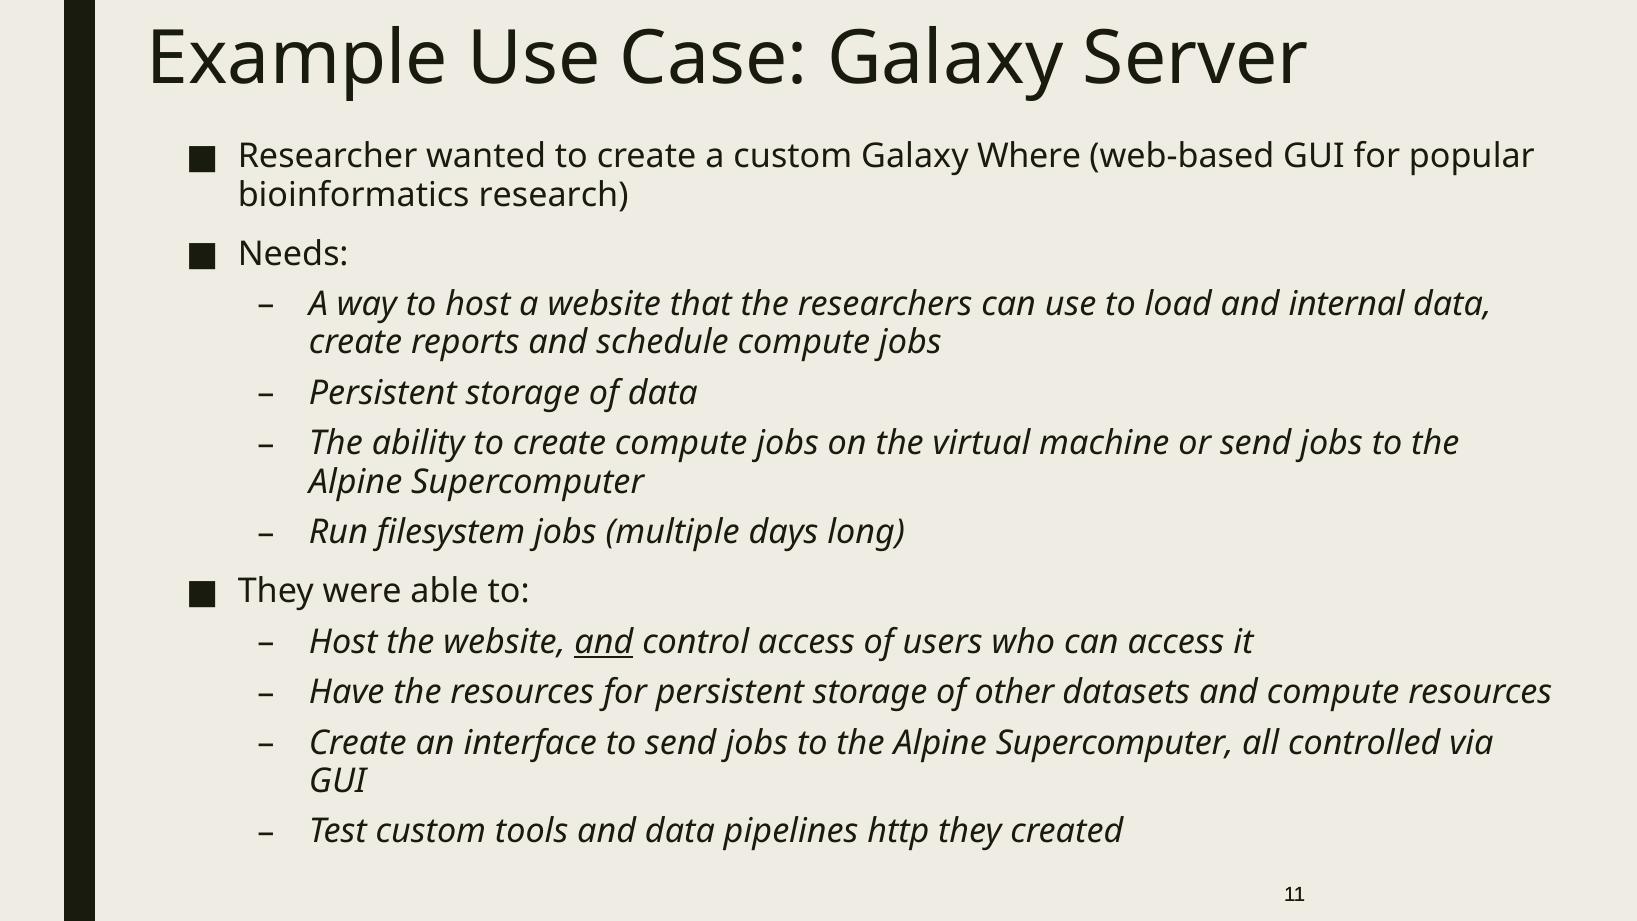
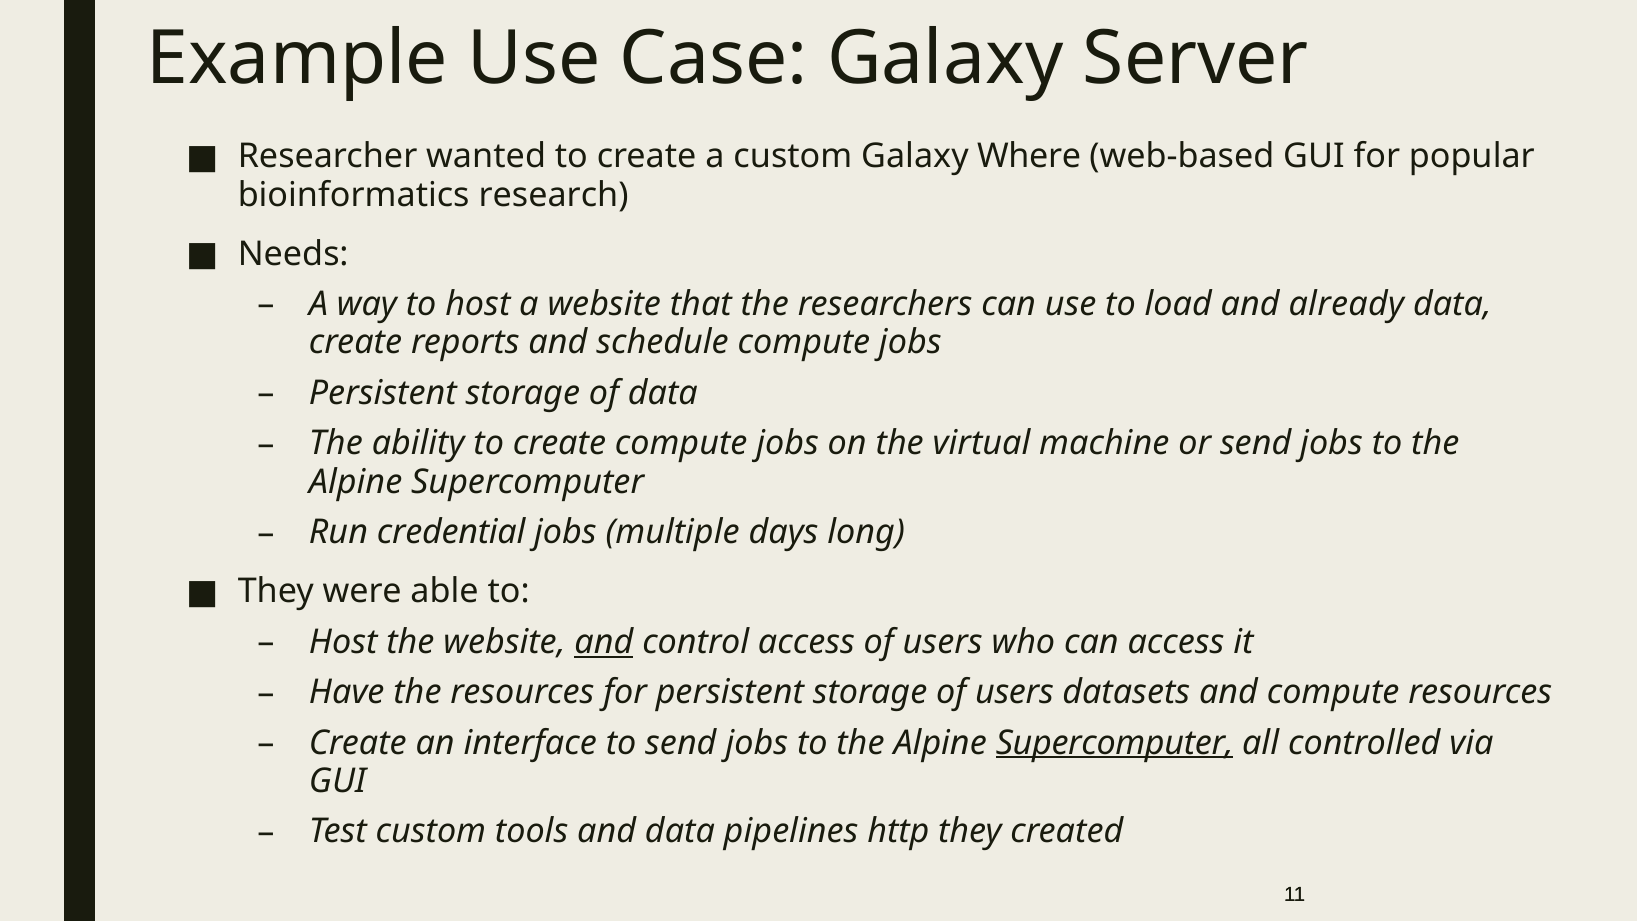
internal: internal -> already
filesystem: filesystem -> credential
storage of other: other -> users
Supercomputer at (1115, 743) underline: none -> present
